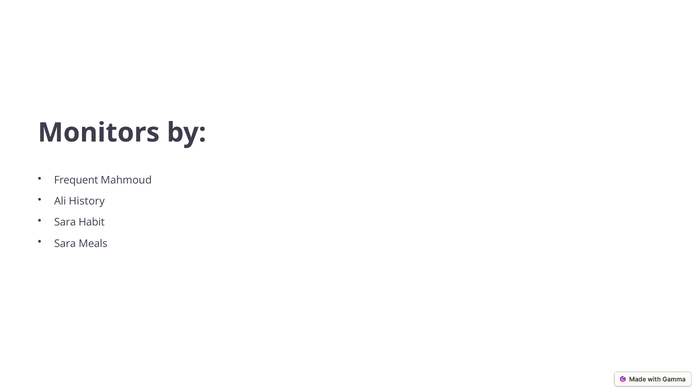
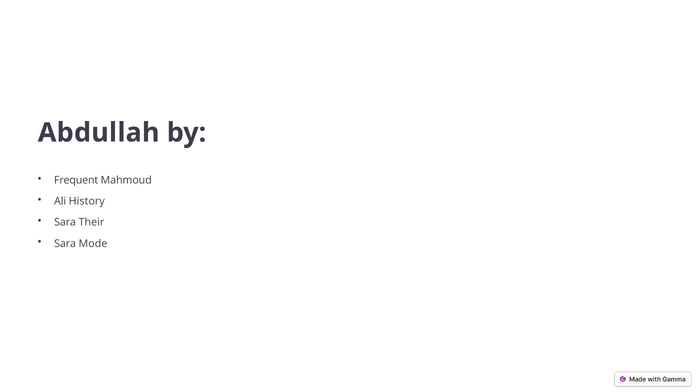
Monitors: Monitors -> Abdullah
Habit: Habit -> Their
Meals: Meals -> Mode
